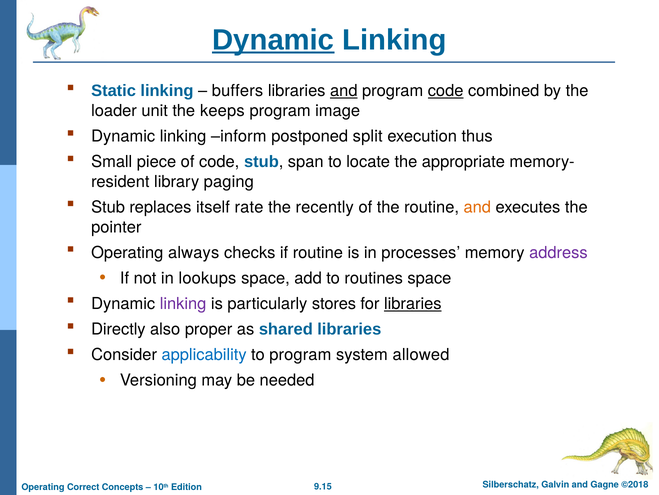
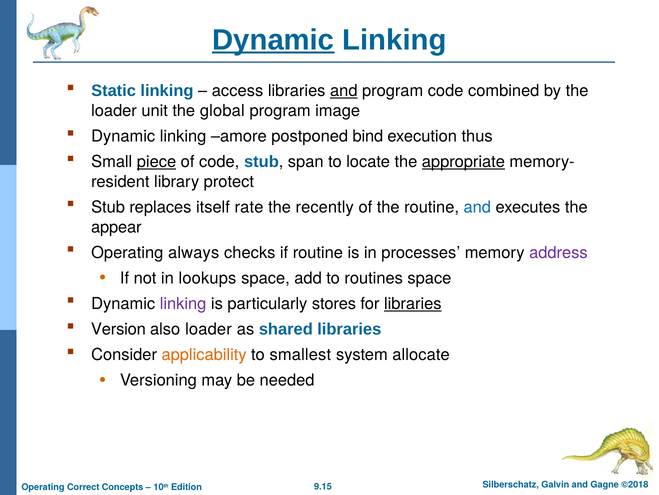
buffers: buffers -> access
code at (446, 91) underline: present -> none
keeps: keeps -> global
inform: inform -> amore
split: split -> bind
piece underline: none -> present
appropriate underline: none -> present
paging: paging -> protect
and at (477, 207) colour: orange -> blue
pointer: pointer -> appear
Directly: Directly -> Version
also proper: proper -> loader
applicability colour: blue -> orange
to program: program -> smallest
allowed: allowed -> allocate
